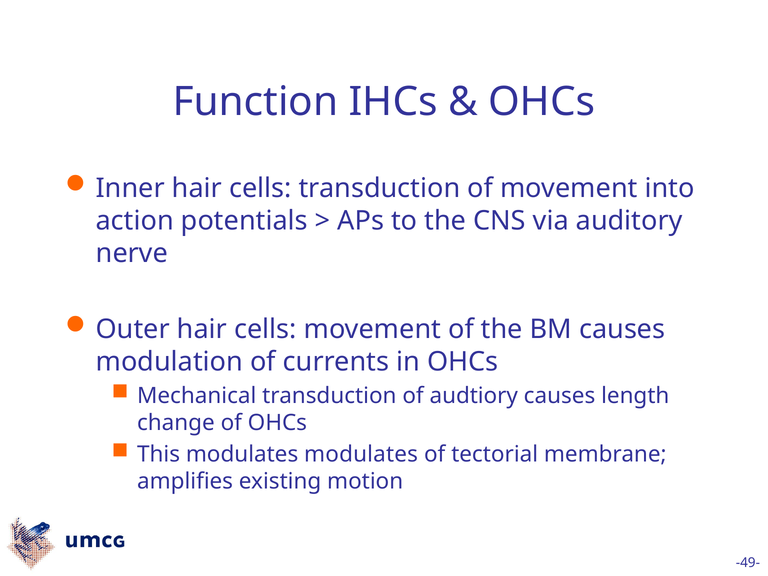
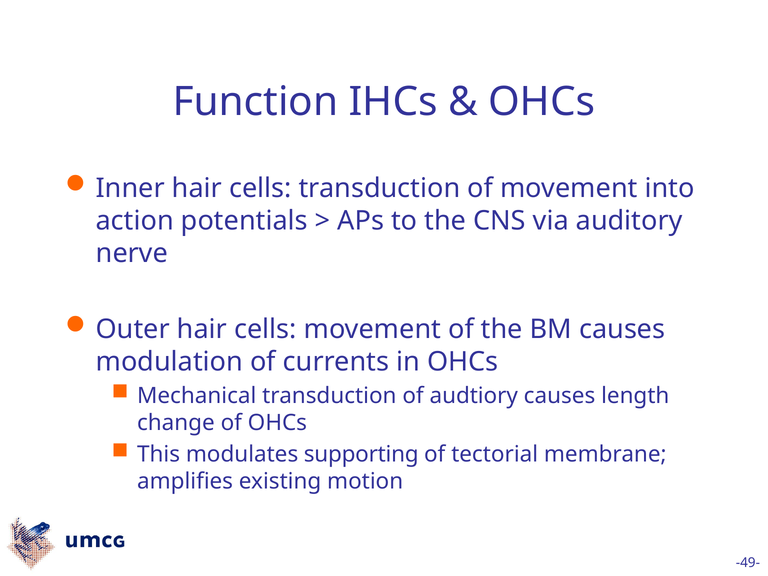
modulates modulates: modulates -> supporting
